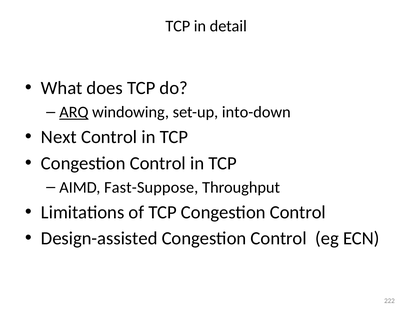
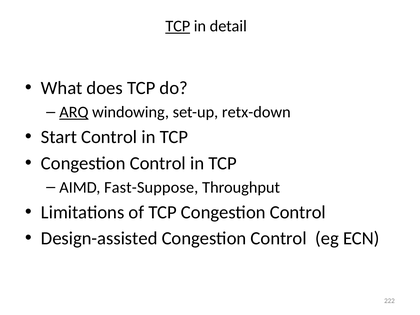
TCP at (178, 26) underline: none -> present
into-down: into-down -> retx-down
Next: Next -> Start
